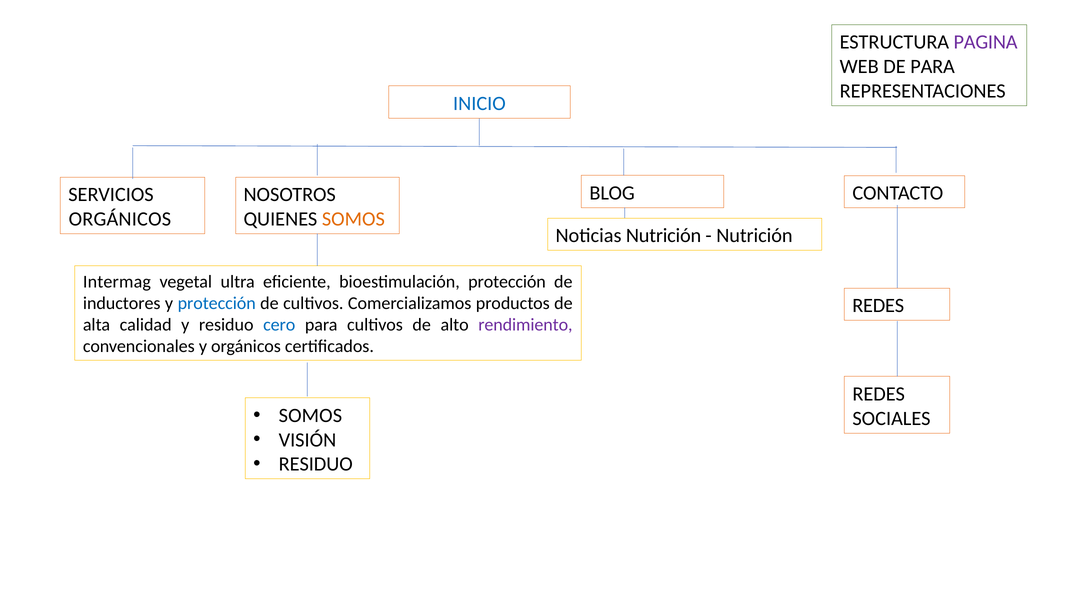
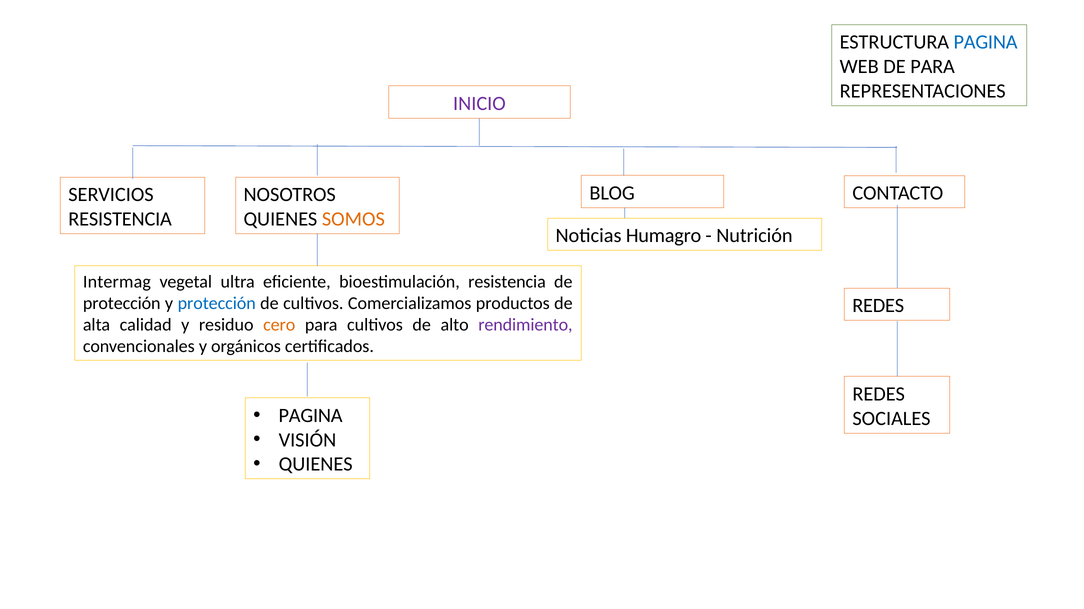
PAGINA at (986, 42) colour: purple -> blue
INICIO colour: blue -> purple
ORGÁNICOS at (120, 219): ORGÁNICOS -> RESISTENCIA
Noticias Nutrición: Nutrición -> Humagro
bioestimulación protección: protección -> resistencia
inductores at (122, 304): inductores -> protección
cero colour: blue -> orange
SOMOS at (310, 416): SOMOS -> PAGINA
RESIDUO at (316, 465): RESIDUO -> QUIENES
